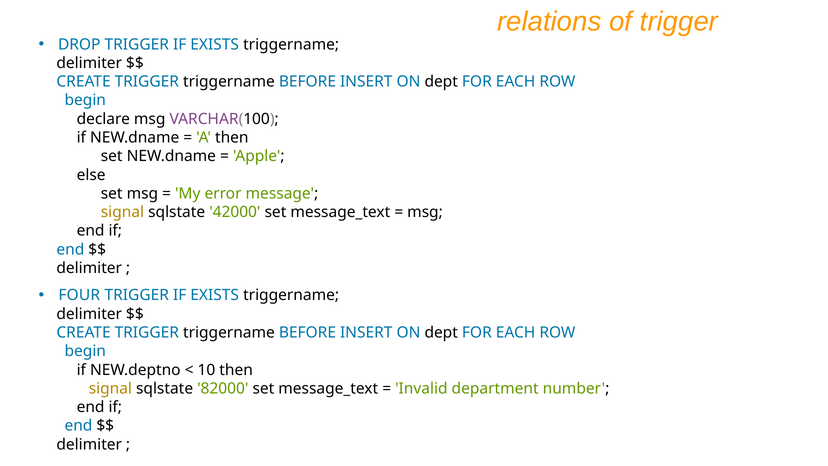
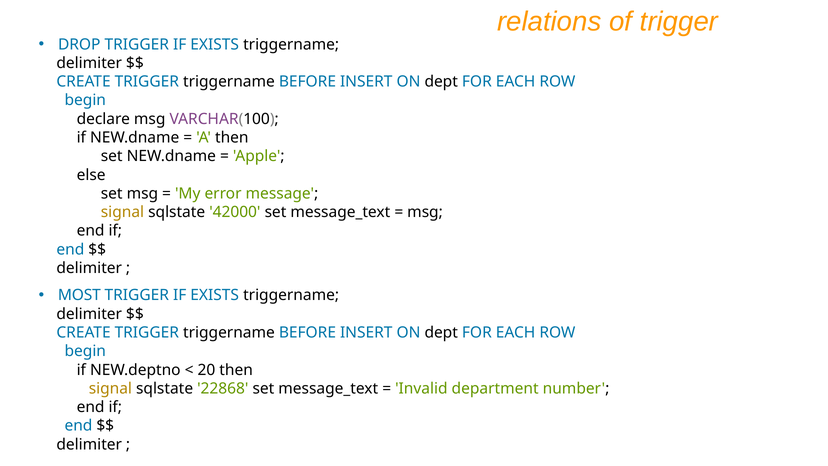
FOUR: FOUR -> MOST
10: 10 -> 20
82000: 82000 -> 22868
